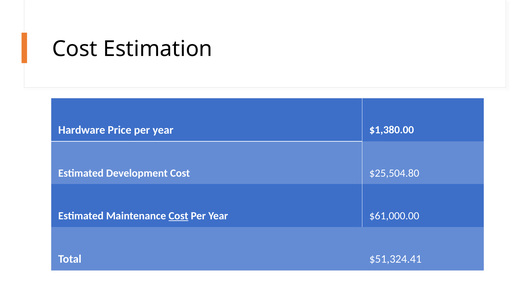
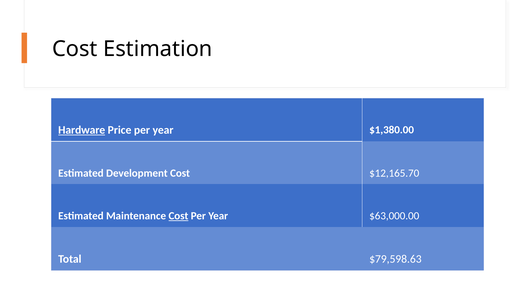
Hardware underline: none -> present
$25,504.80: $25,504.80 -> $12,165.70
$61,000.00: $61,000.00 -> $63,000.00
$51,324.41: $51,324.41 -> $79,598.63
